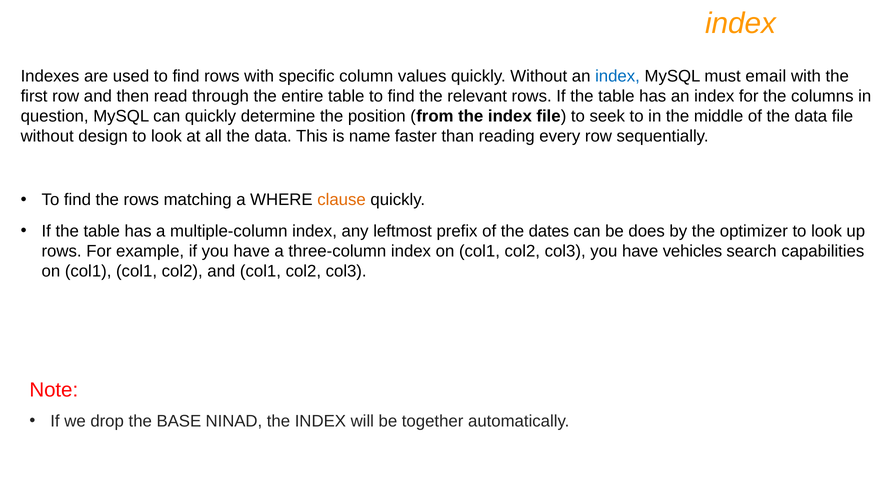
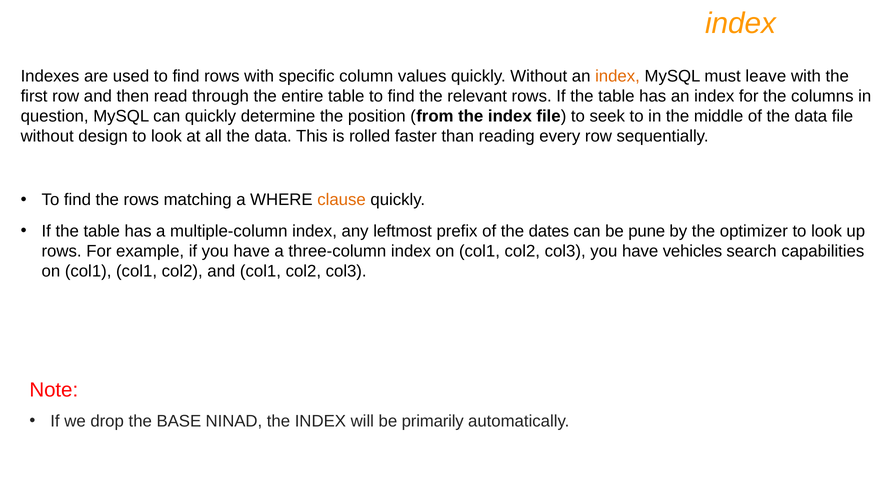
index at (617, 76) colour: blue -> orange
email: email -> leave
name: name -> rolled
does: does -> pune
together: together -> primarily
